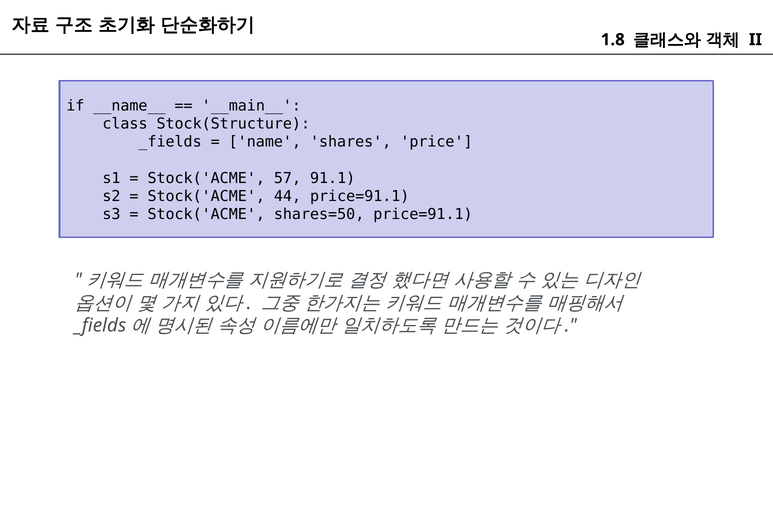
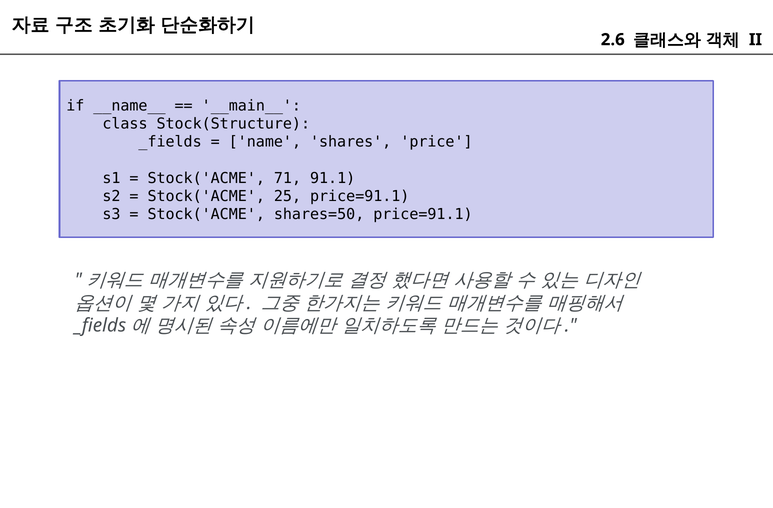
1.8: 1.8 -> 2.6
57: 57 -> 71
44: 44 -> 25
